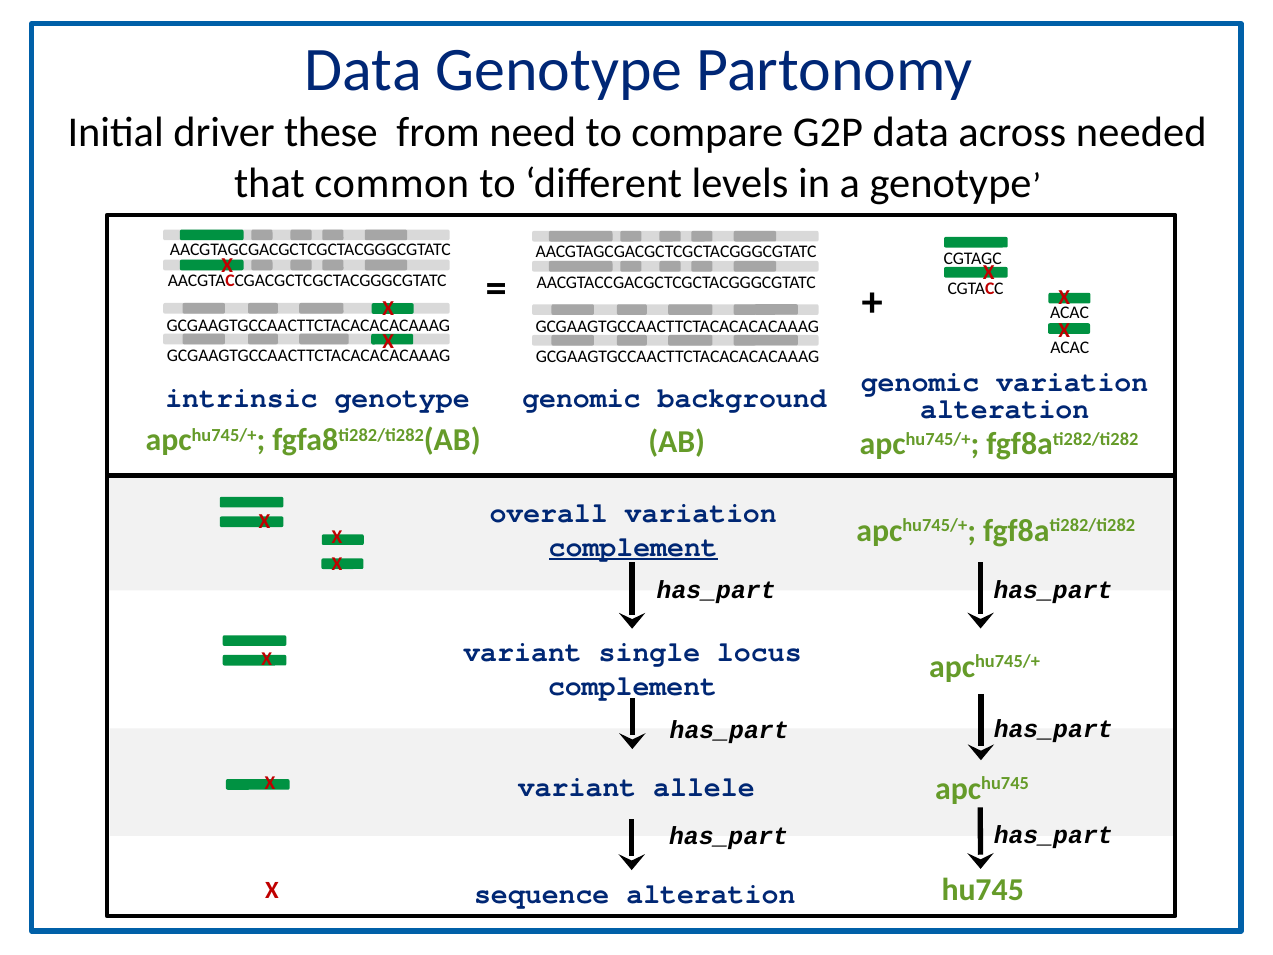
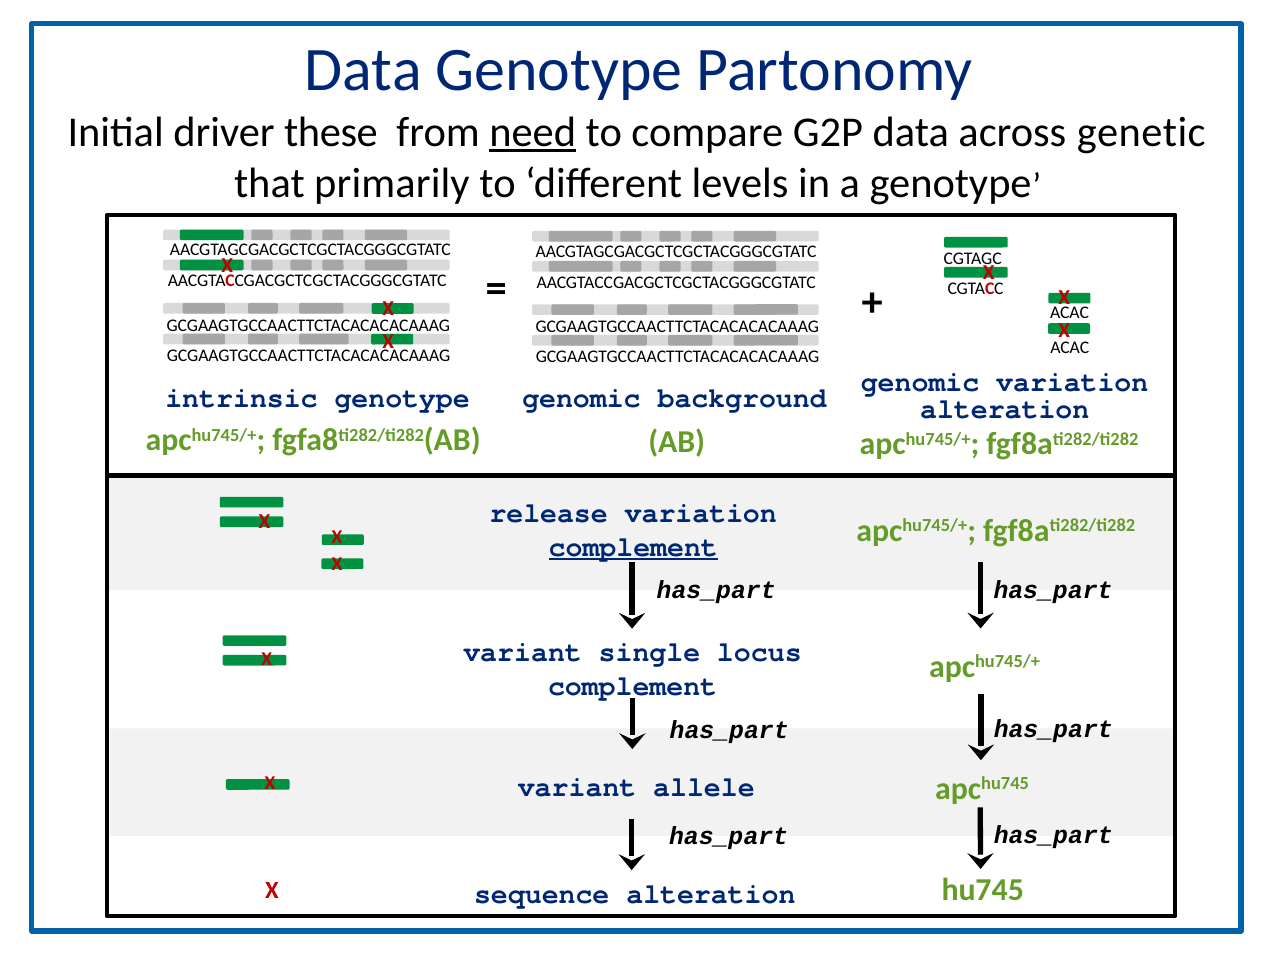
need underline: none -> present
needed: needed -> genetic
common: common -> primarily
overall: overall -> release
